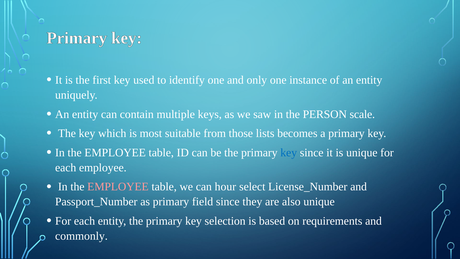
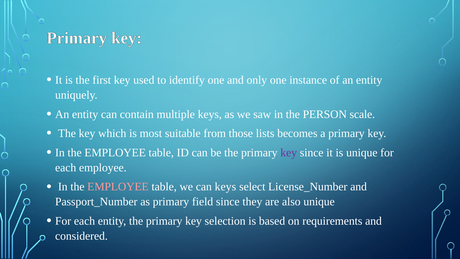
key at (289, 153) colour: blue -> purple
can hour: hour -> keys
commonly: commonly -> considered
